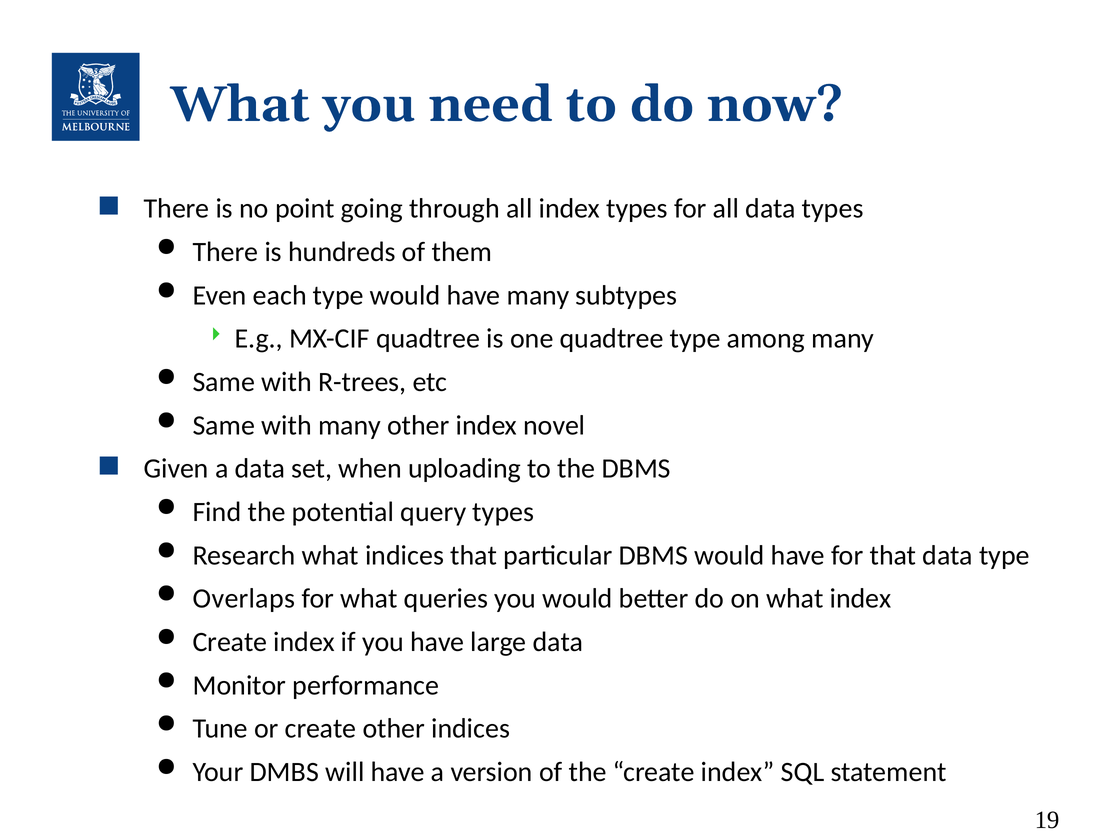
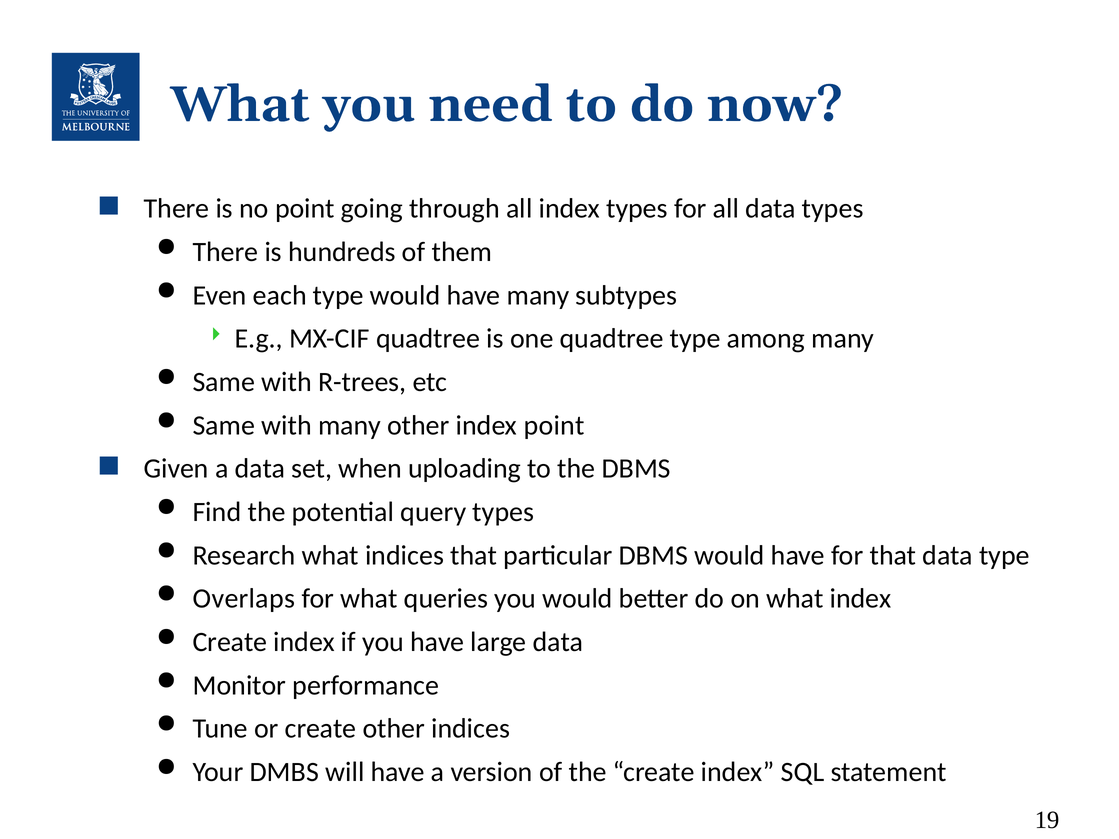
index novel: novel -> point
